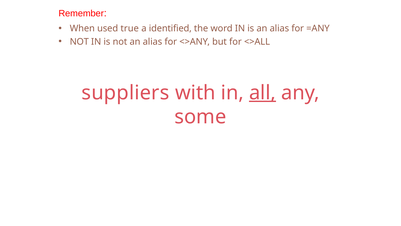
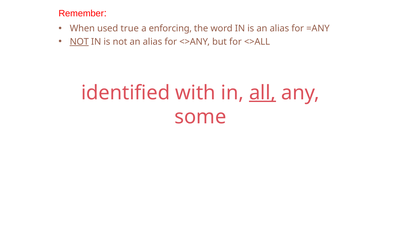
identified: identified -> enforcing
NOT at (79, 42) underline: none -> present
suppliers: suppliers -> identified
